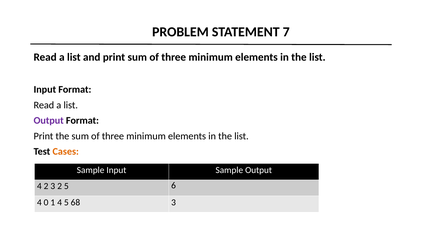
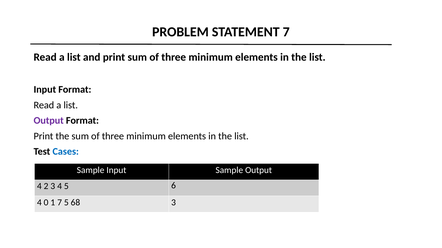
Cases colour: orange -> blue
3 2: 2 -> 4
1 4: 4 -> 7
